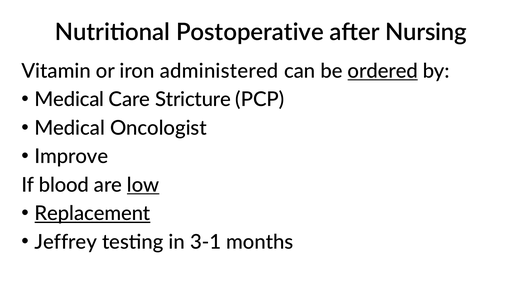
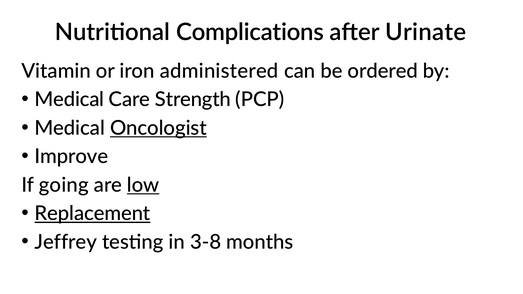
Postoperative: Postoperative -> Complications
Nursing: Nursing -> Urinate
ordered underline: present -> none
Stricture: Stricture -> Strength
Oncologist underline: none -> present
blood: blood -> going
3-1: 3-1 -> 3-8
